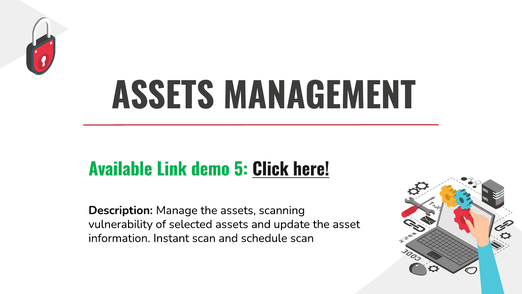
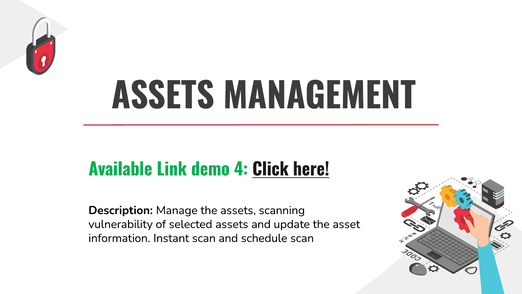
5: 5 -> 4
